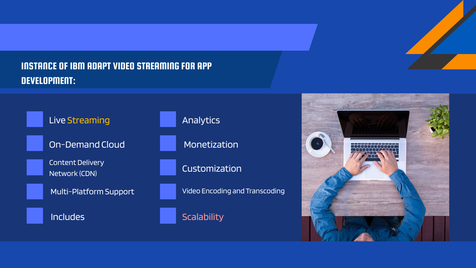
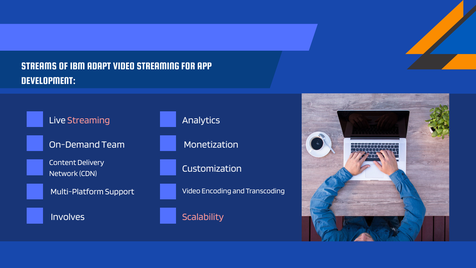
INSTANCE: INSTANCE -> STREAMS
Streaming at (89, 120) colour: yellow -> pink
Cloud: Cloud -> Team
Includes: Includes -> Involves
